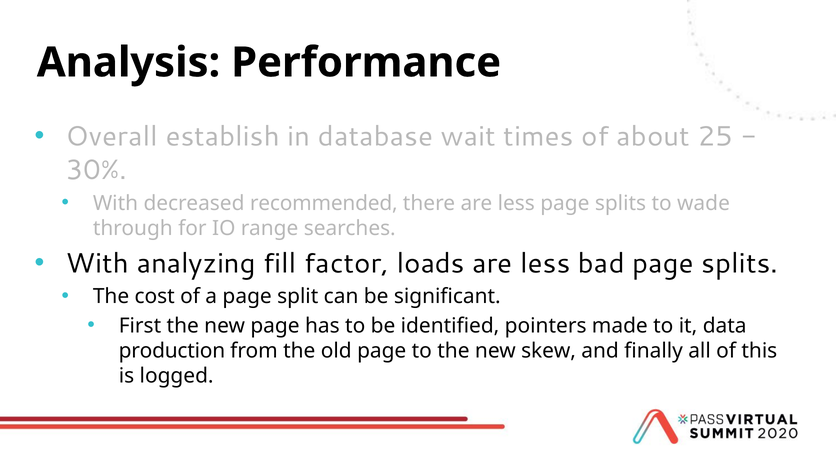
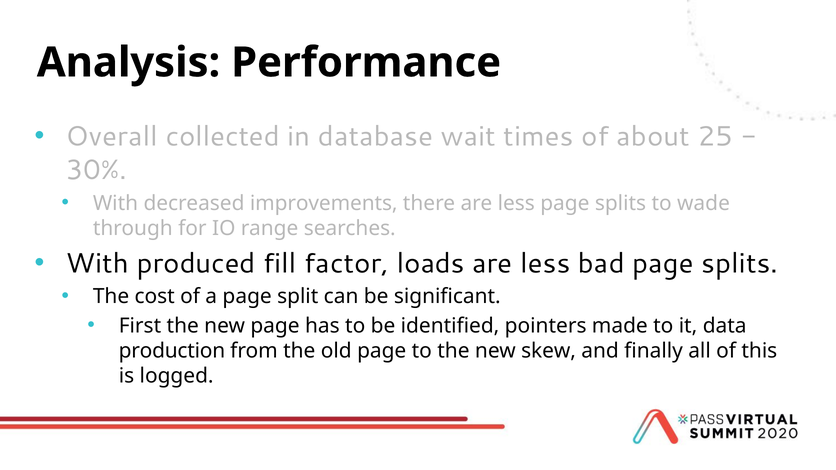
establish: establish -> collected
recommended: recommended -> improvements
analyzing: analyzing -> produced
